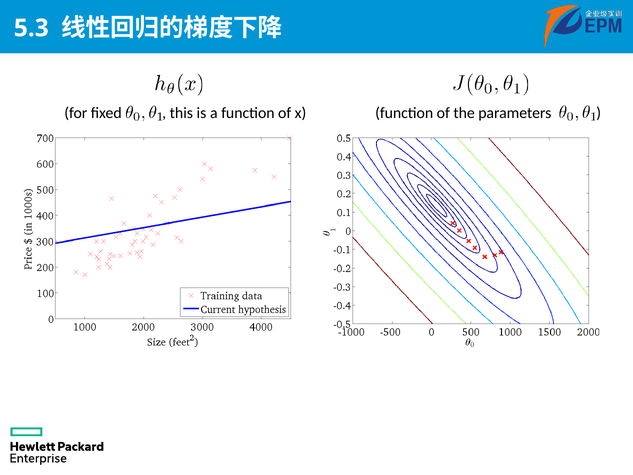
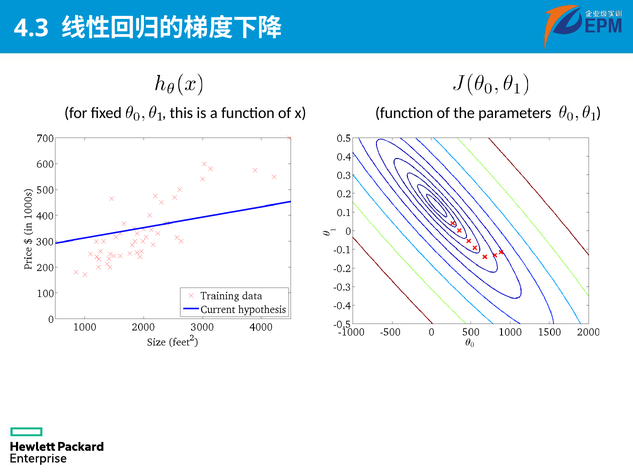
5.3: 5.3 -> 4.3
